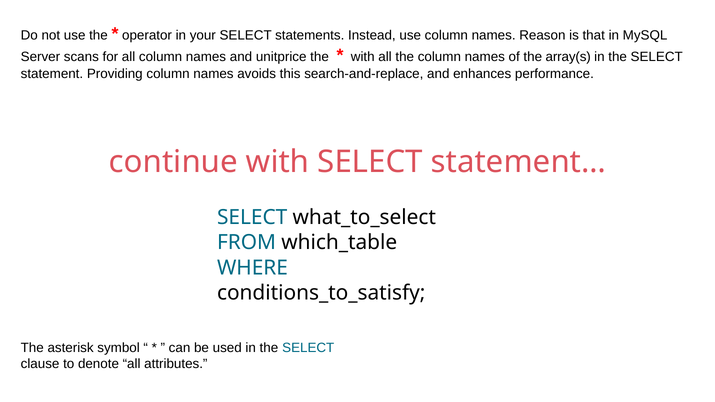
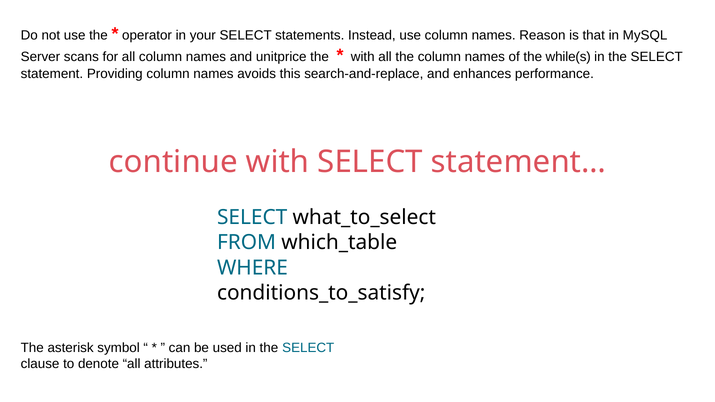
array(s: array(s -> while(s
